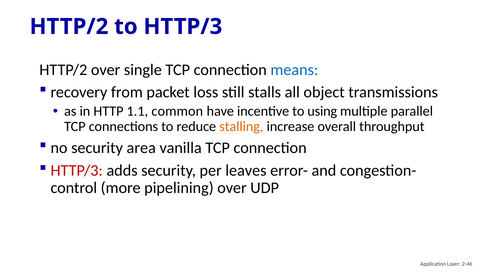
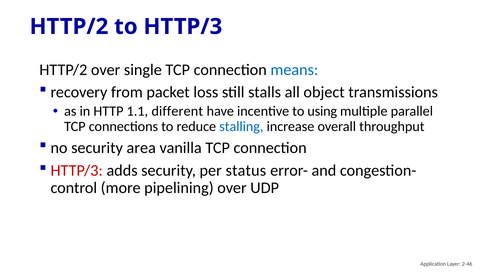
common: common -> different
stalling colour: orange -> blue
leaves: leaves -> status
